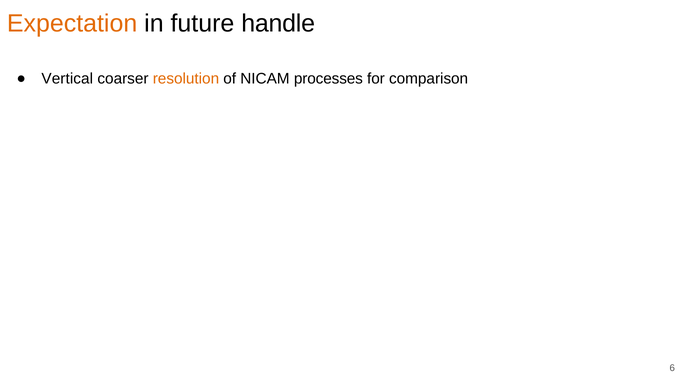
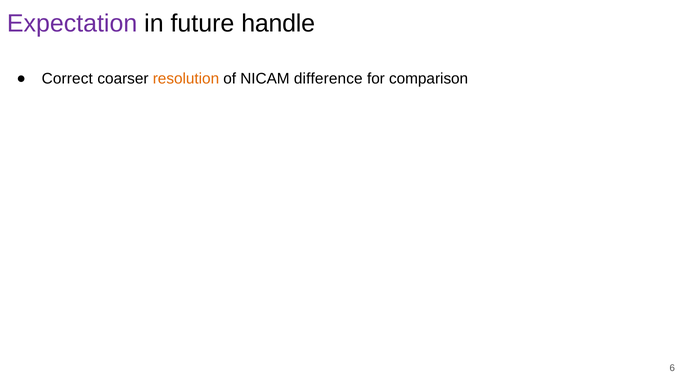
Expectation colour: orange -> purple
Vertical: Vertical -> Correct
processes: processes -> difference
